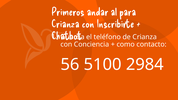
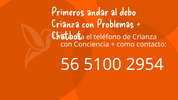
para: para -> debo
Inscribirte: Inscribirte -> Problemas
2984: 2984 -> 2954
